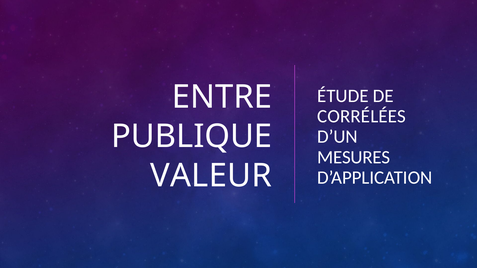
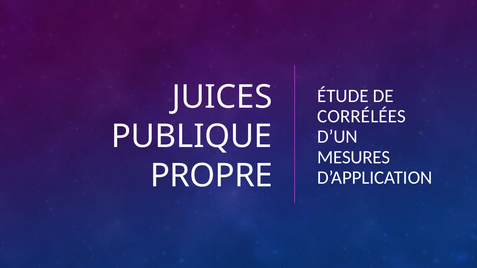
ENTRE: ENTRE -> JUICES
VALEUR: VALEUR -> PROPRE
